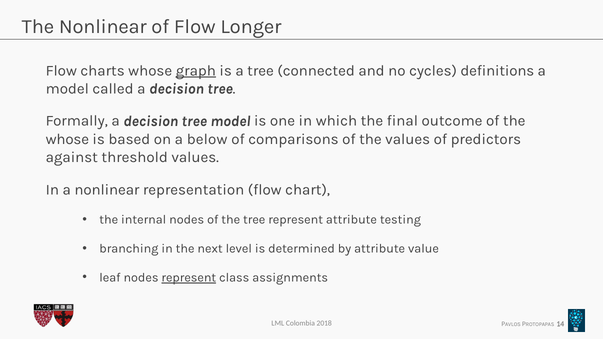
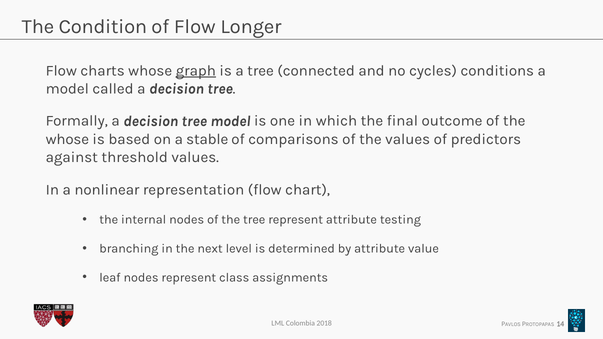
The Nonlinear: Nonlinear -> Condition
definitions: definitions -> conditions
below: below -> stable
represent at (189, 278) underline: present -> none
